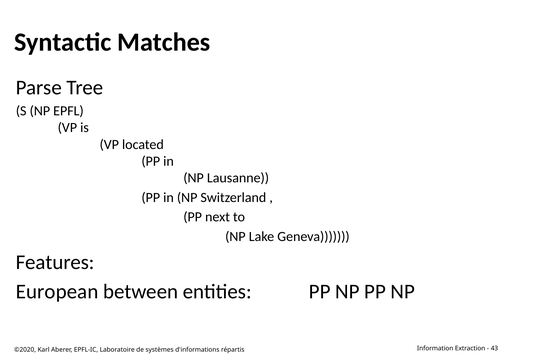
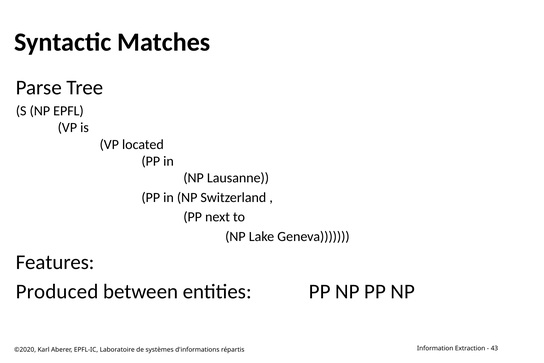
European: European -> Produced
